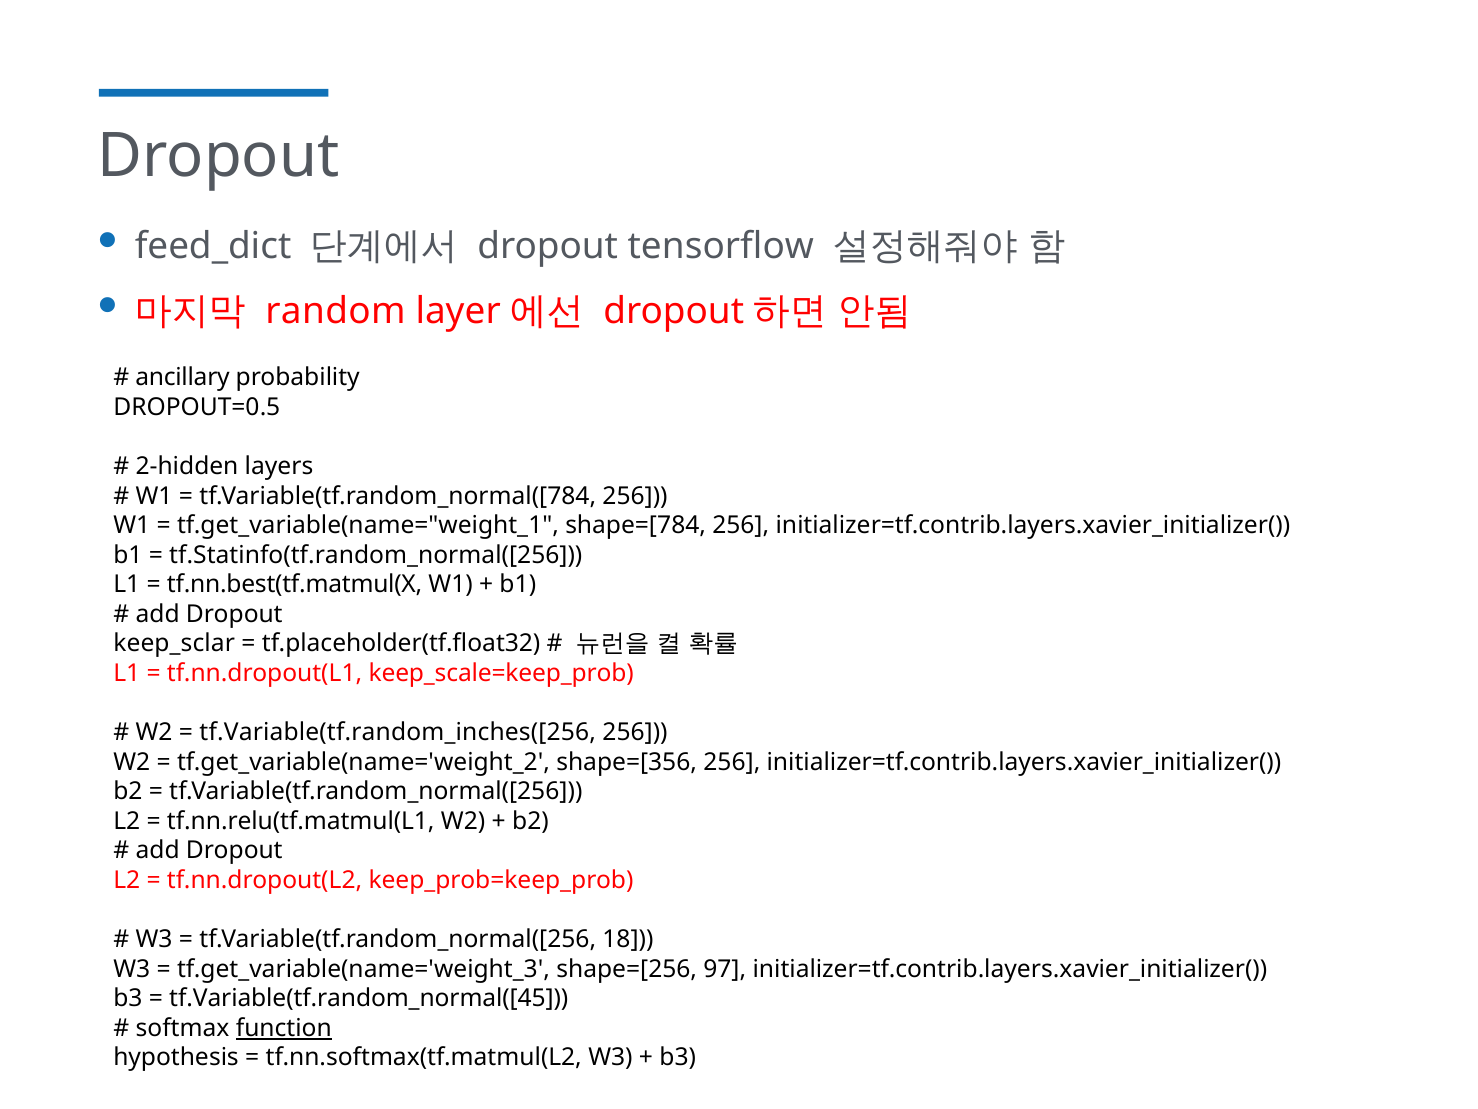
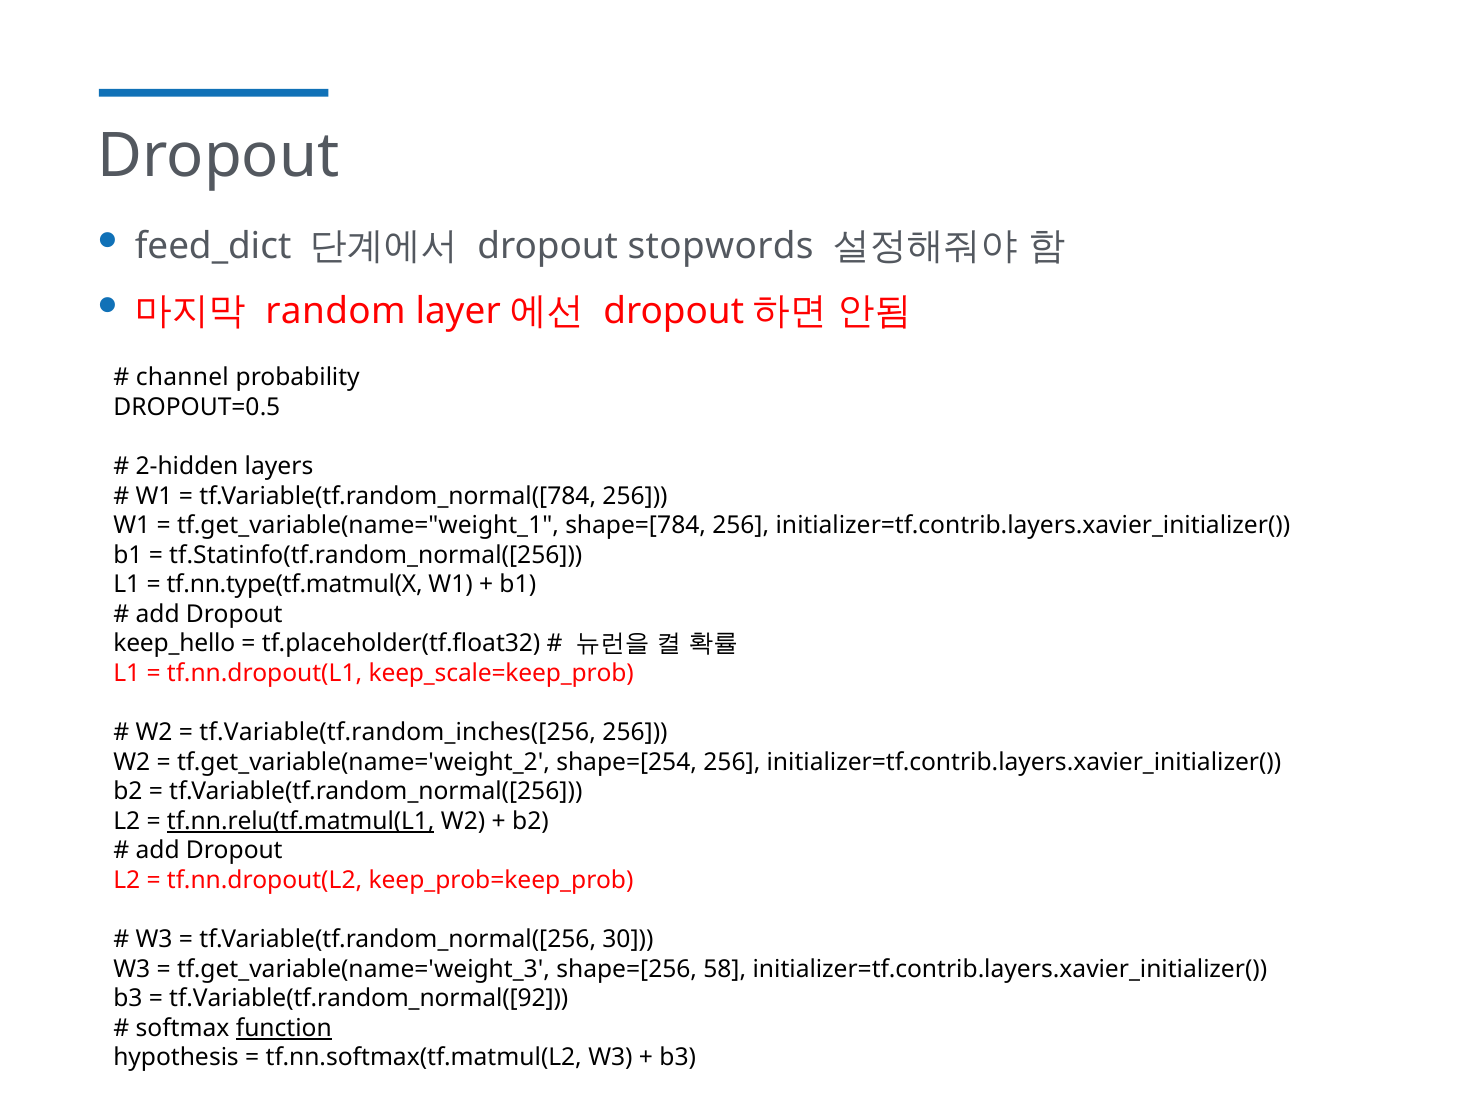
tensorflow: tensorflow -> stopwords
ancillary: ancillary -> channel
tf.nn.best(tf.matmul(X: tf.nn.best(tf.matmul(X -> tf.nn.type(tf.matmul(X
keep_sclar: keep_sclar -> keep_hello
shape=[356: shape=[356 -> shape=[254
tf.nn.relu(tf.matmul(L1 underline: none -> present
18: 18 -> 30
97: 97 -> 58
tf.Variable(tf.random_normal([45: tf.Variable(tf.random_normal([45 -> tf.Variable(tf.random_normal([92
